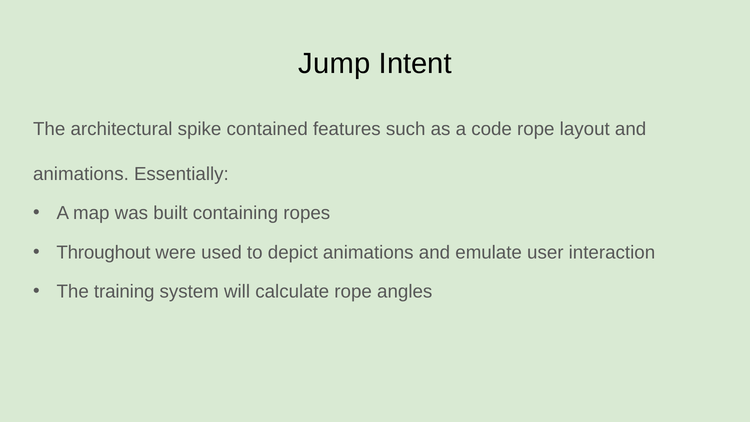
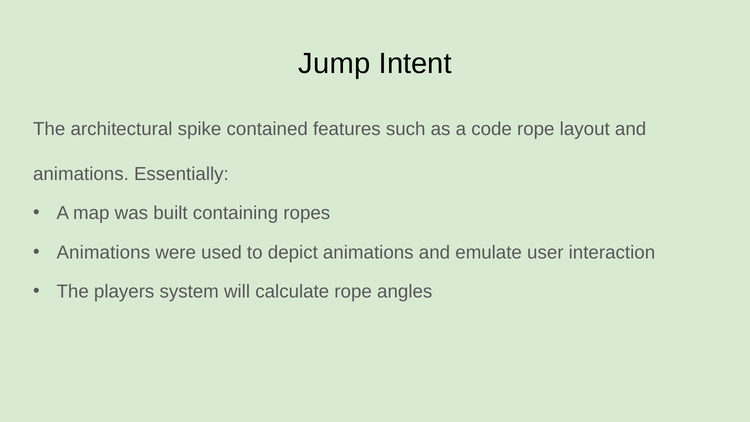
Throughout at (103, 252): Throughout -> Animations
training: training -> players
